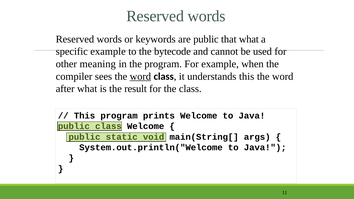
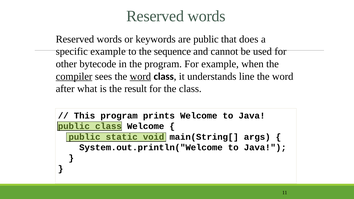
that what: what -> does
bytecode: bytecode -> sequence
meaning: meaning -> bytecode
compiler underline: none -> present
understands this: this -> line
